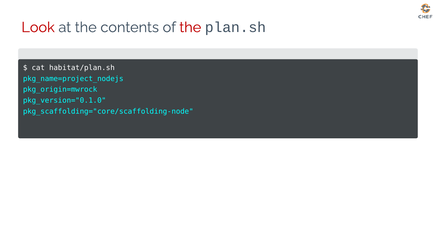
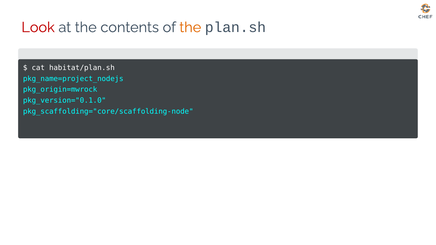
the at (190, 27) colour: red -> orange
